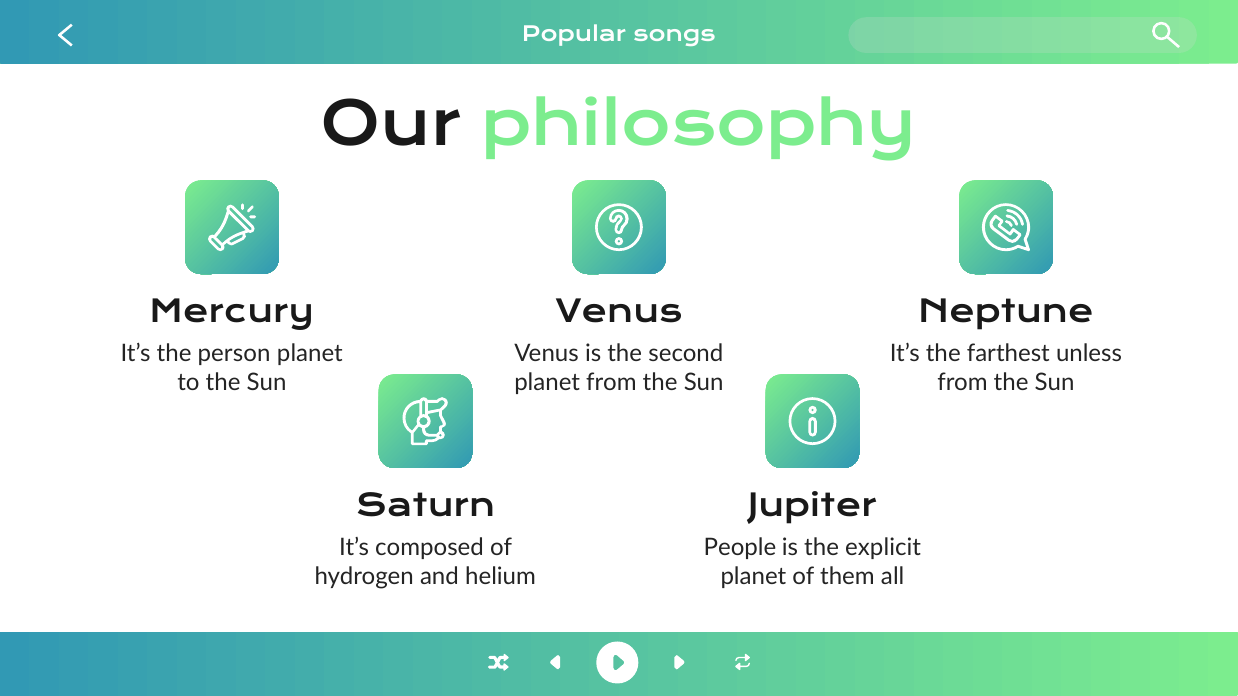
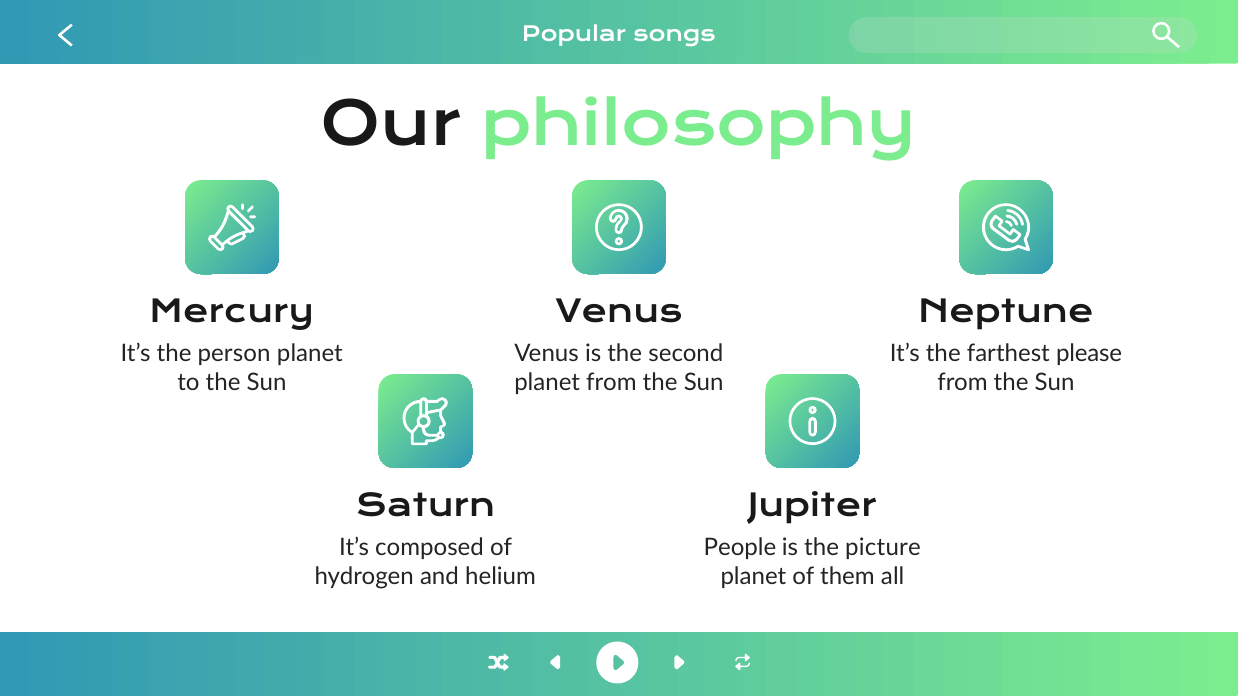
unless: unless -> please
explicit: explicit -> picture
